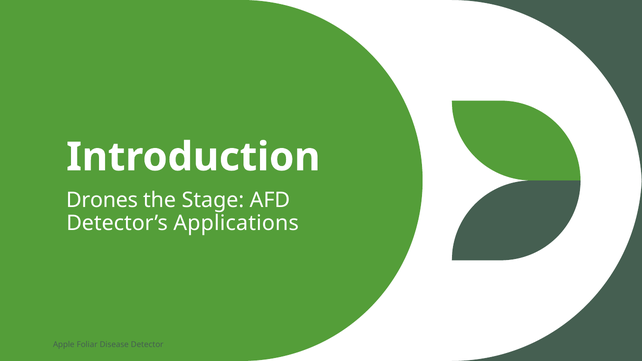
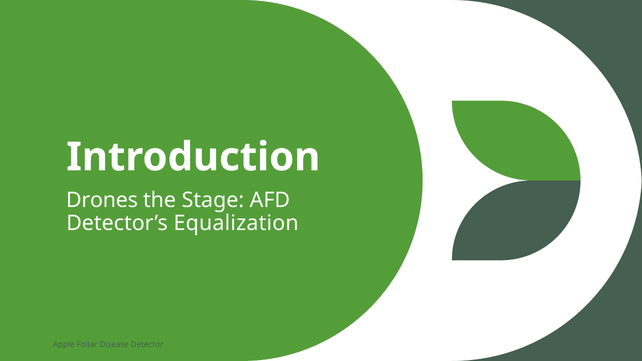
Applications: Applications -> Equalization
